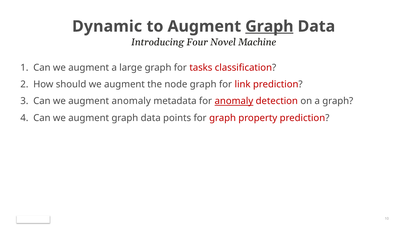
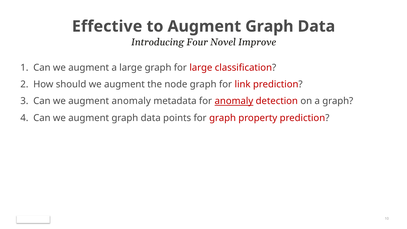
Dynamic: Dynamic -> Effective
Graph at (269, 26) underline: present -> none
Machine: Machine -> Improve
for tasks: tasks -> large
